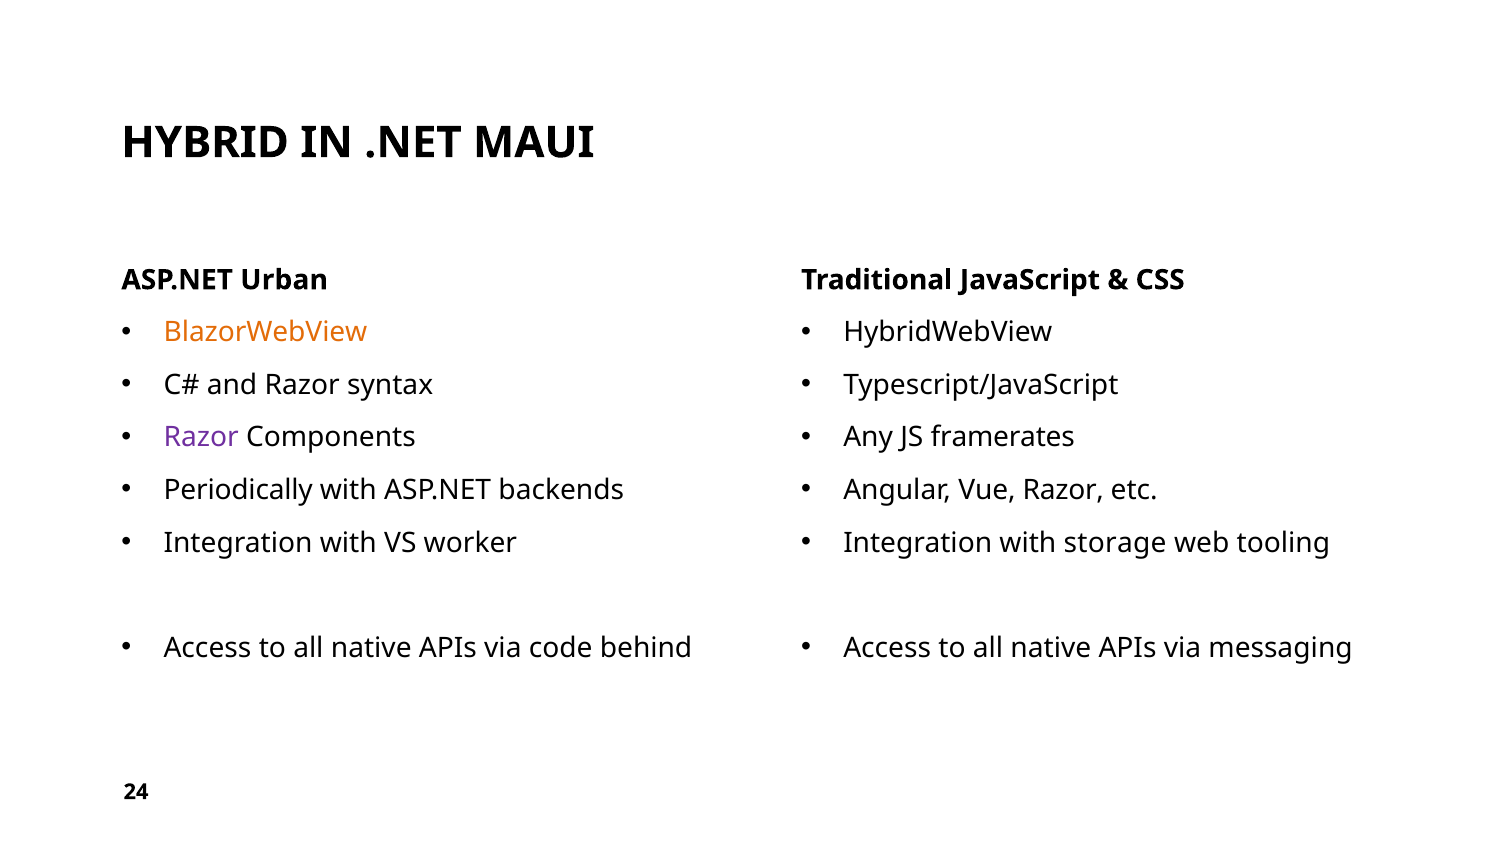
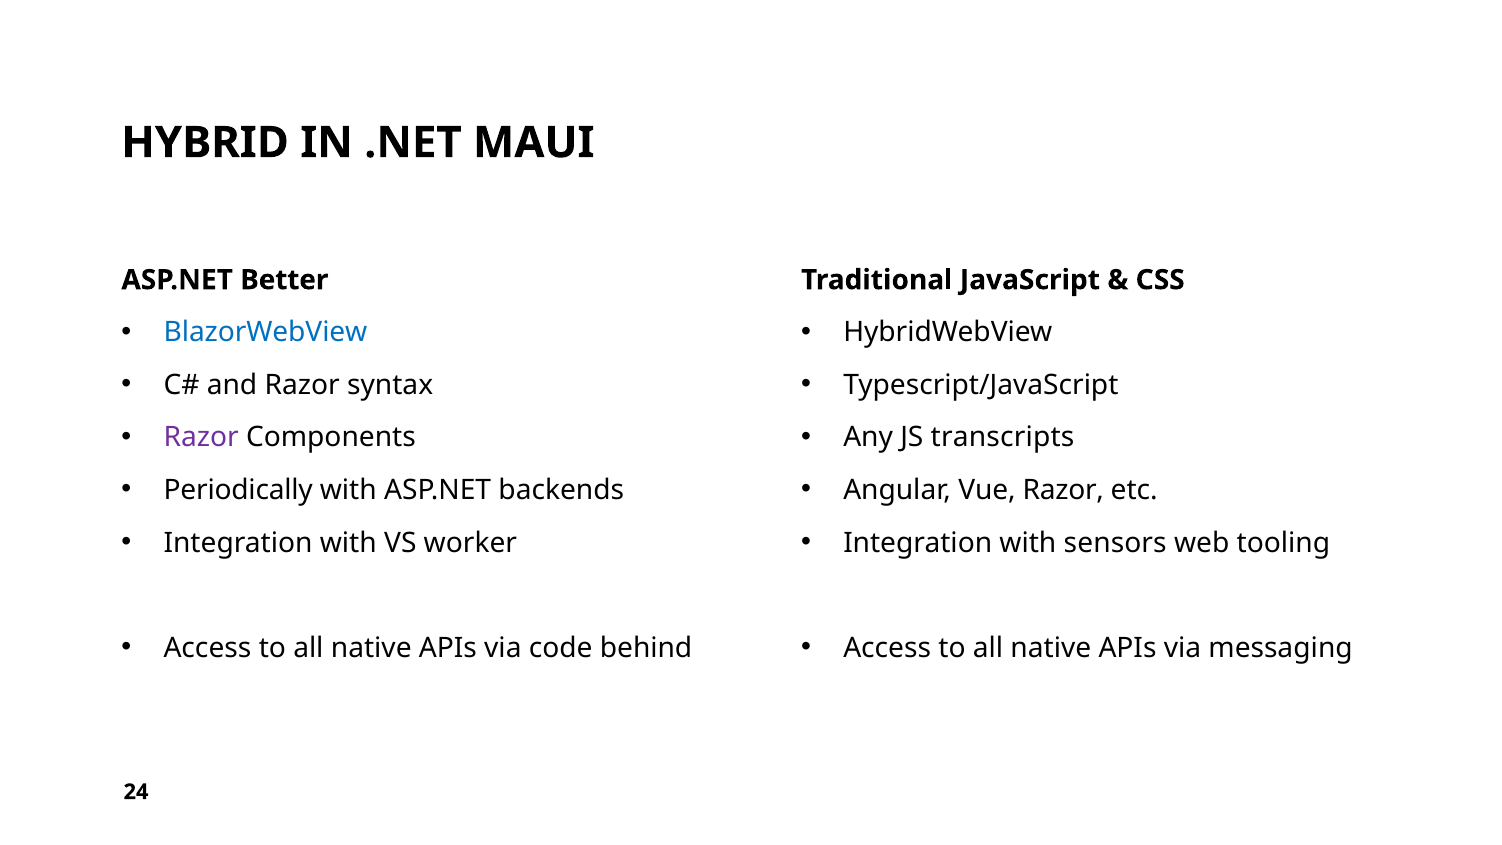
Urban: Urban -> Better
BlazorWebView colour: orange -> blue
framerates: framerates -> transcripts
storage: storage -> sensors
